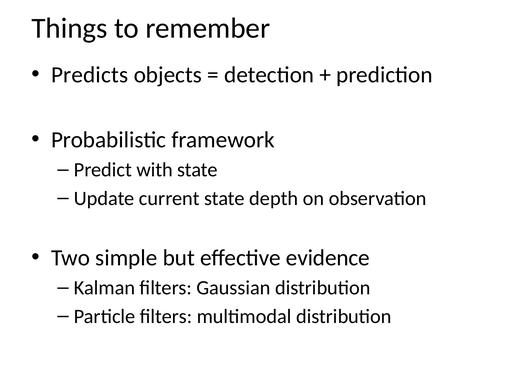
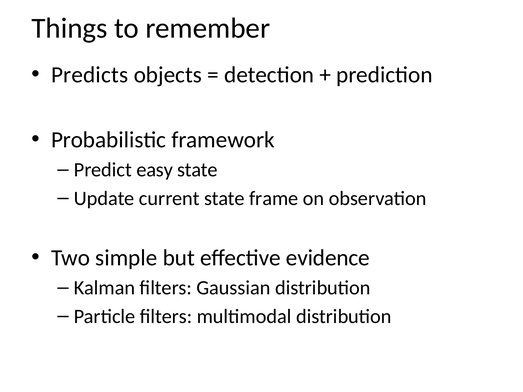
with: with -> easy
depth: depth -> frame
